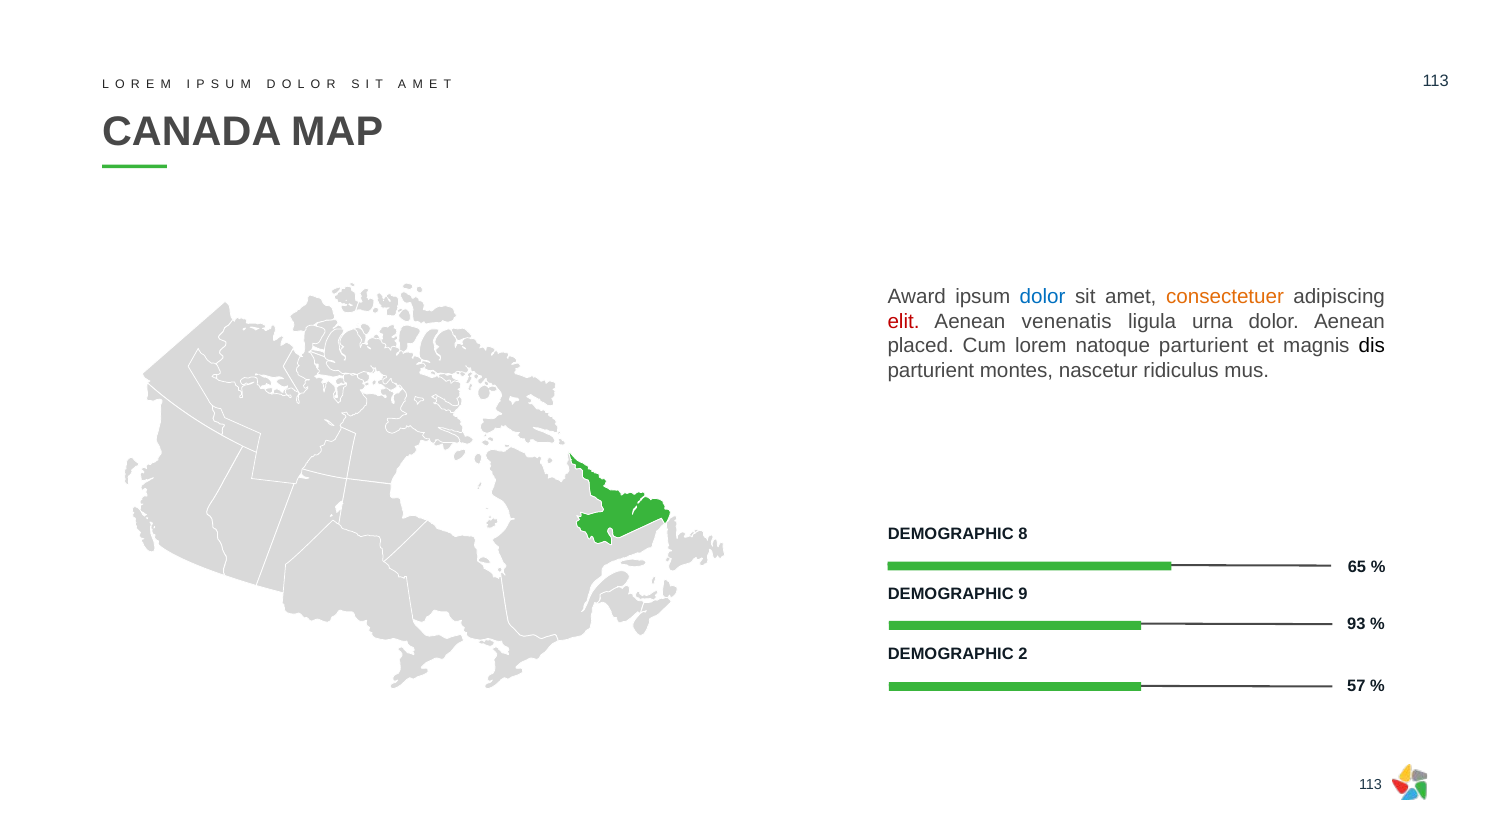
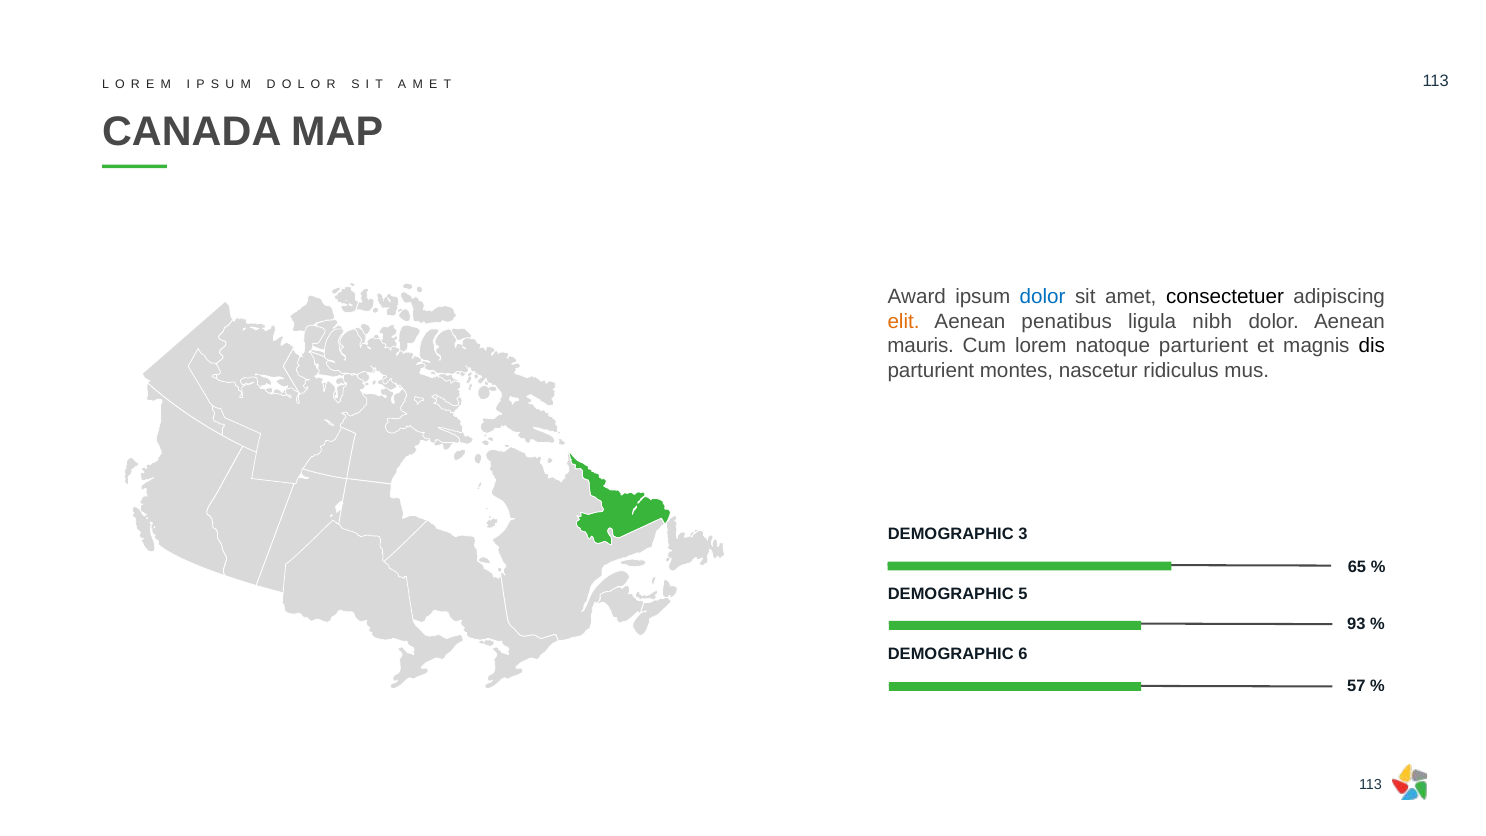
consectetuer colour: orange -> black
elit colour: red -> orange
venenatis: venenatis -> penatibus
urna: urna -> nibh
placed: placed -> mauris
8: 8 -> 3
9: 9 -> 5
2: 2 -> 6
